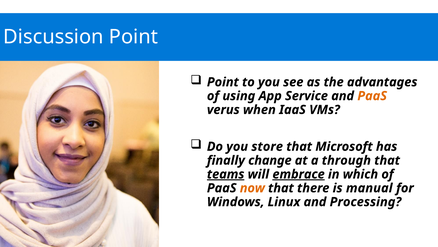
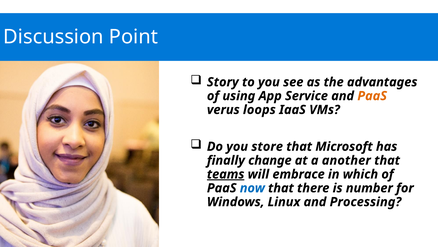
Point at (223, 82): Point -> Story
when: when -> loops
through: through -> another
embrace underline: present -> none
now colour: orange -> blue
manual: manual -> number
